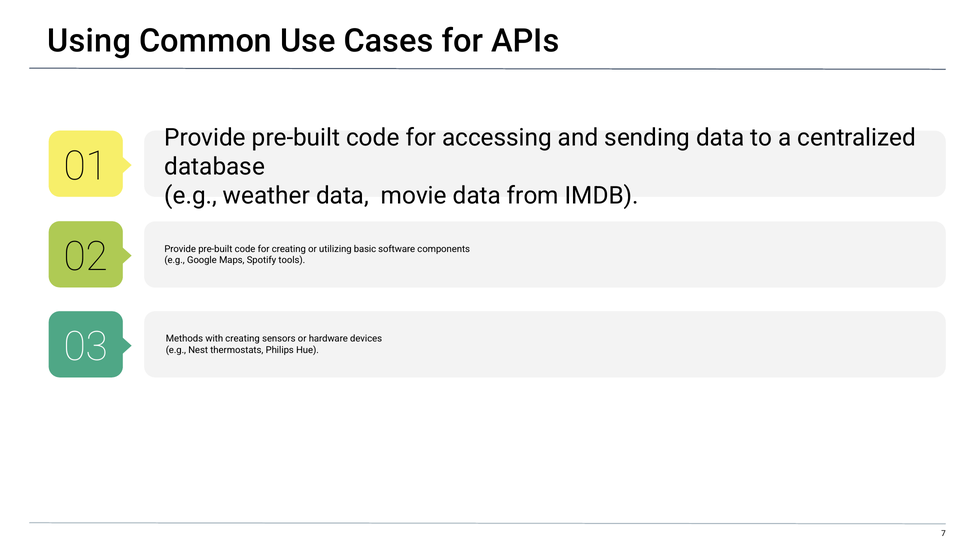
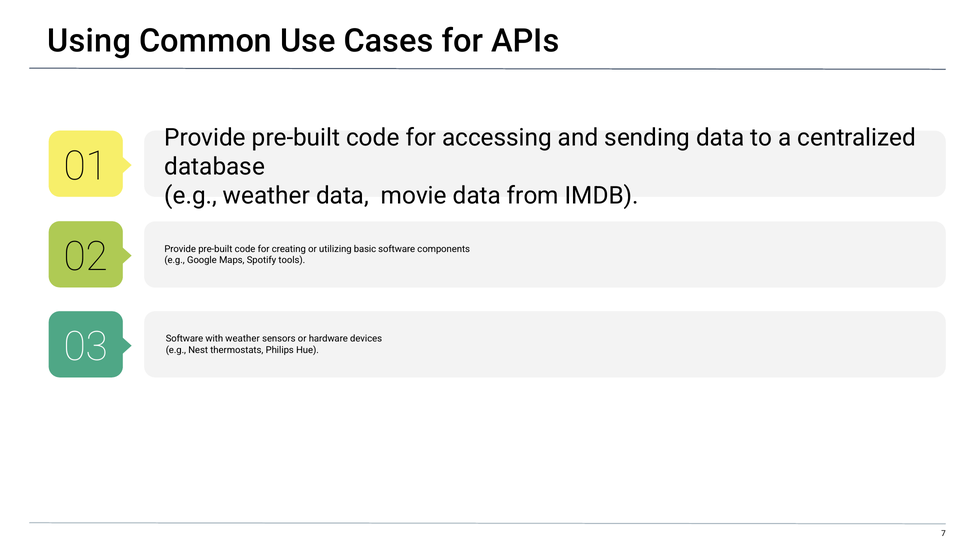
Methods at (184, 339): Methods -> Software
with creating: creating -> weather
